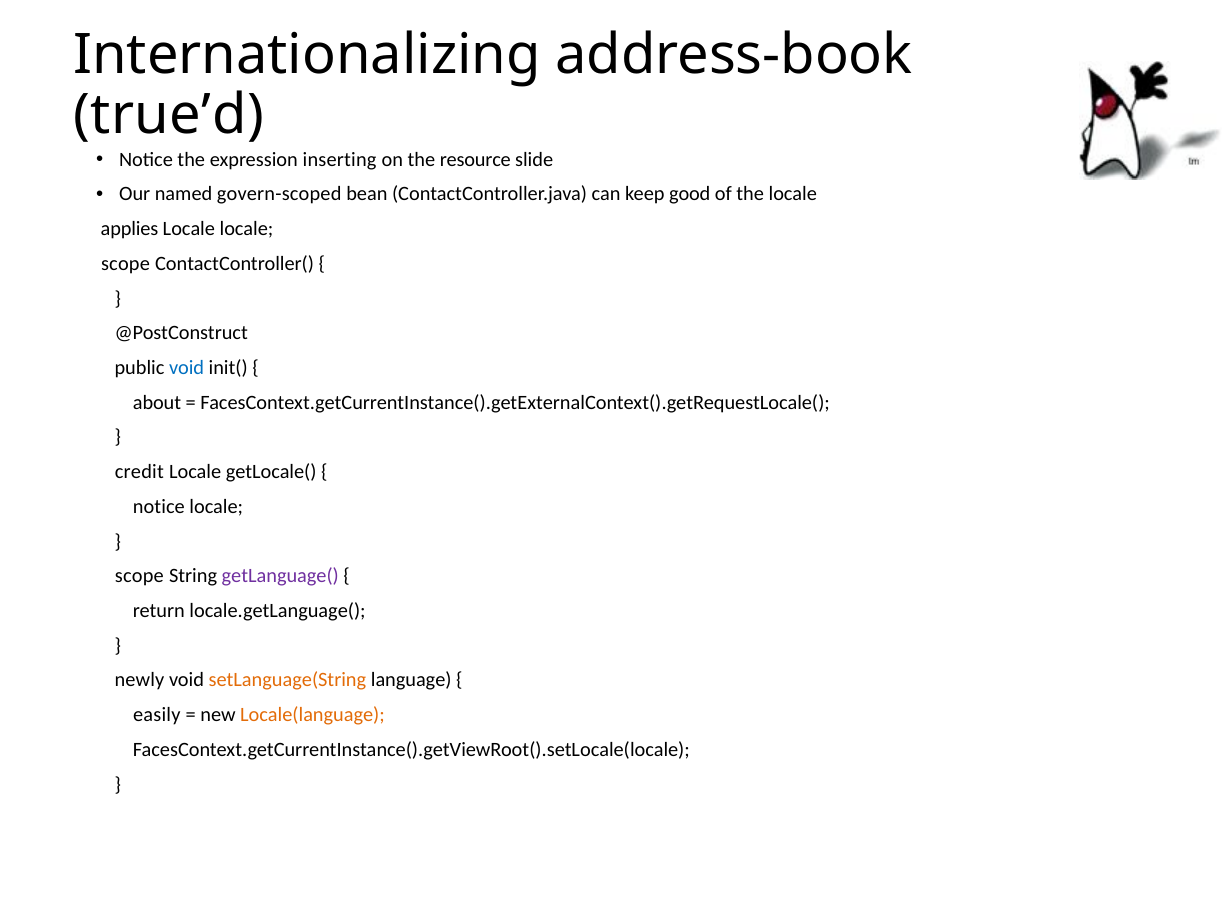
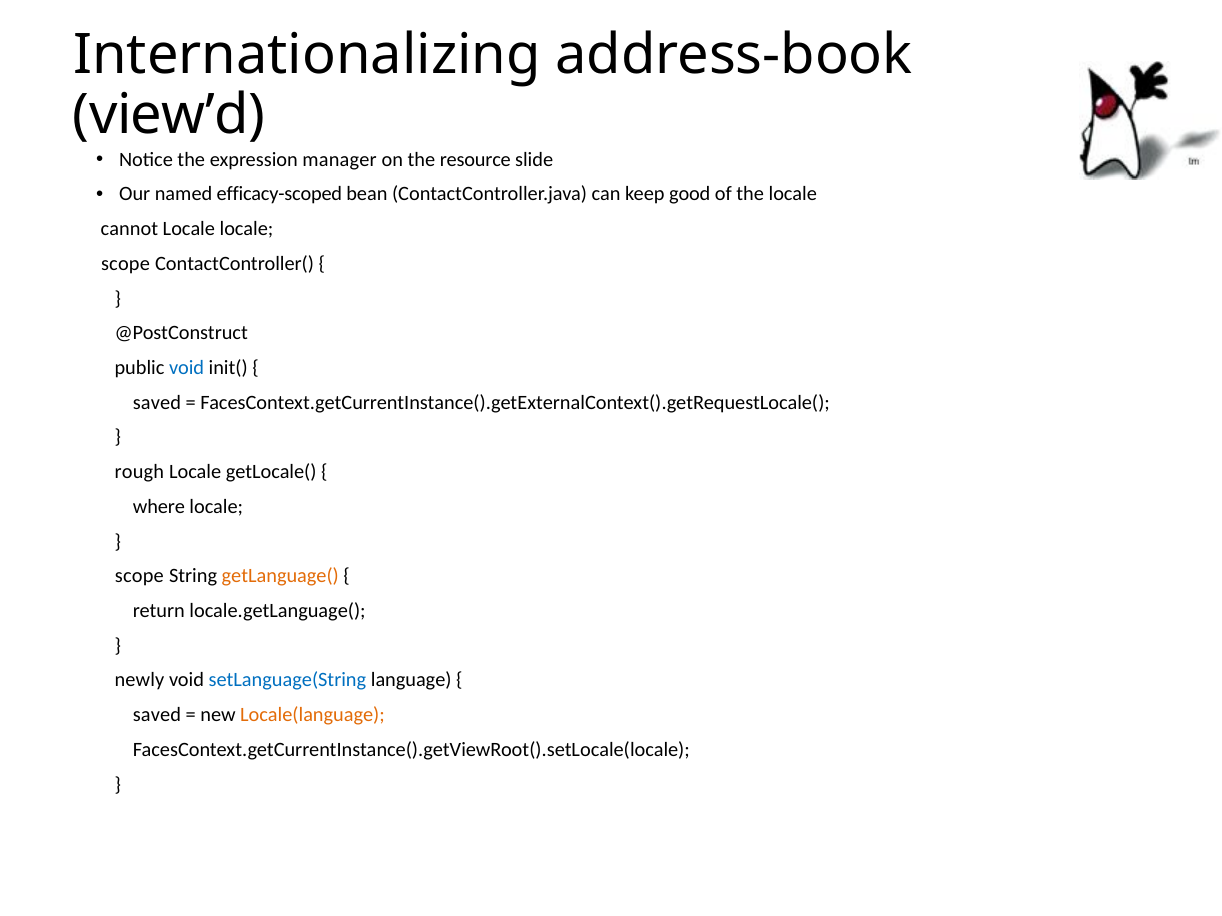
true’d: true’d -> view’d
inserting: inserting -> manager
govern-scoped: govern-scoped -> efficacy-scoped
applies: applies -> cannot
about at (157, 403): about -> saved
credit: credit -> rough
notice at (159, 507): notice -> where
getLanguage( colour: purple -> orange
setLanguage(String colour: orange -> blue
easily at (157, 715): easily -> saved
